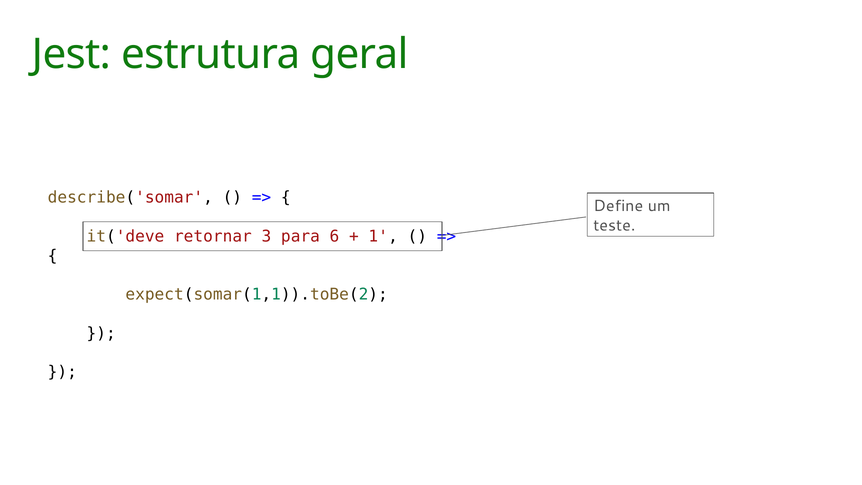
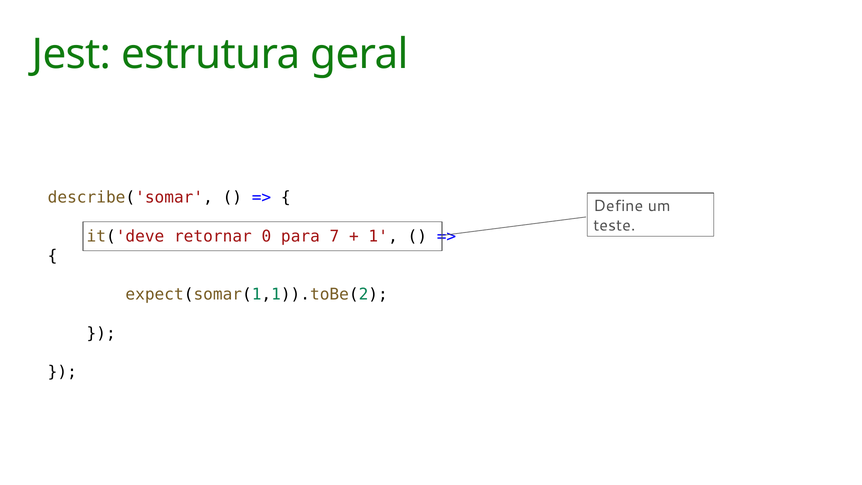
3: 3 -> 0
6: 6 -> 7
